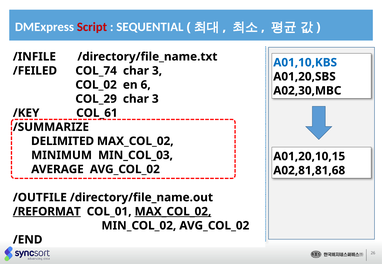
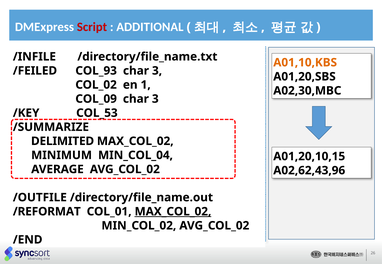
SEQUENTIAL: SEQUENTIAL -> ADDITIONAL
A01,10,KBS colour: blue -> orange
COL_74: COL_74 -> COL_93
6: 6 -> 1
COL_29: COL_29 -> COL_09
COL_61: COL_61 -> COL_53
MIN_COL_03: MIN_COL_03 -> MIN_COL_04
A02,81,81,68: A02,81,81,68 -> A02,62,43,96
/REFORMAT underline: present -> none
